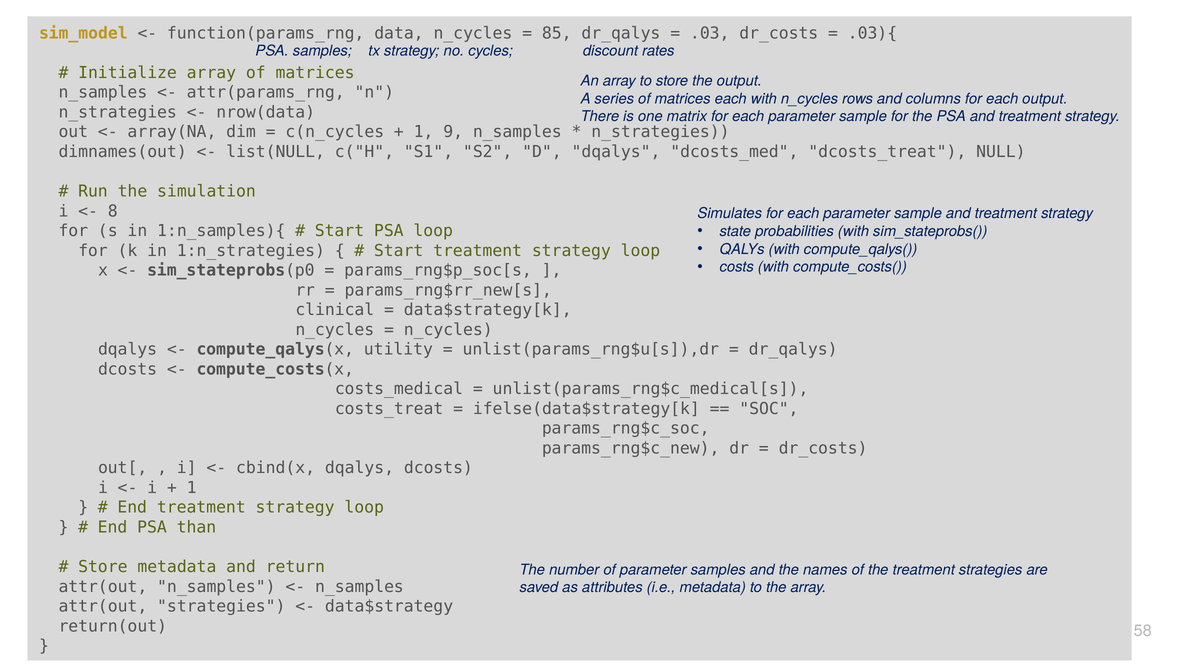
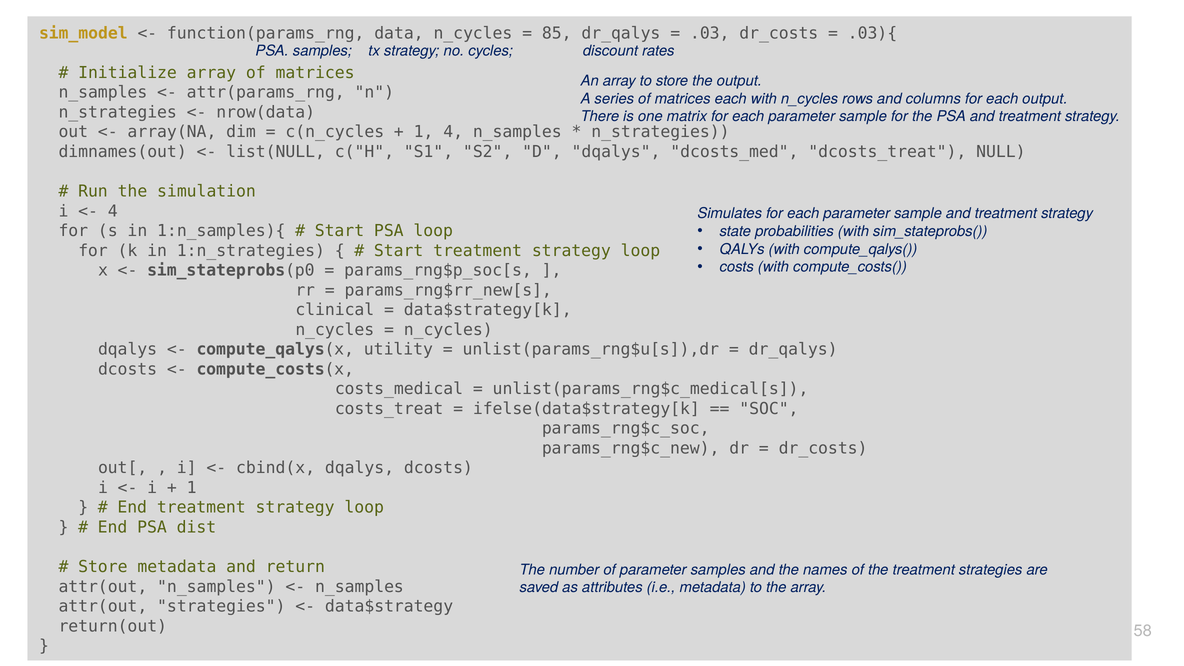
1 9: 9 -> 4
8 at (113, 211): 8 -> 4
than: than -> dist
